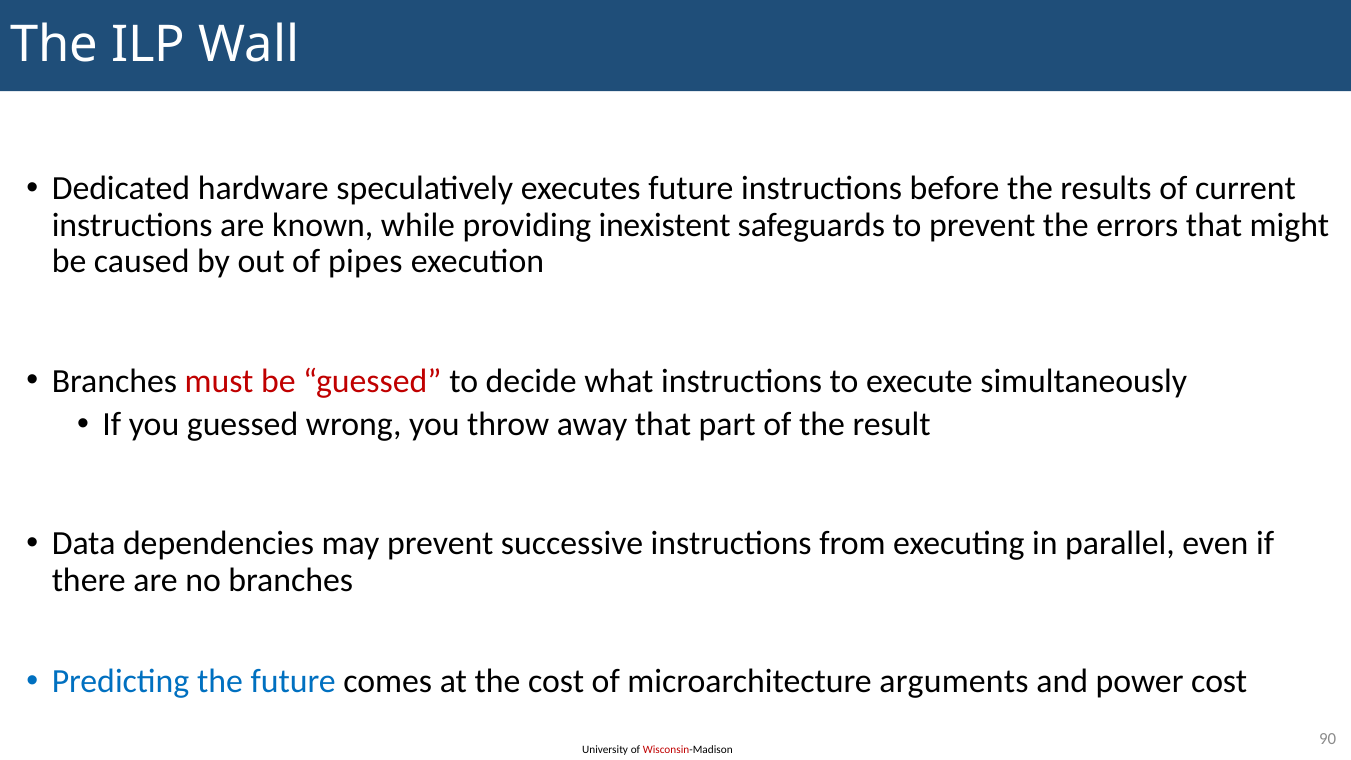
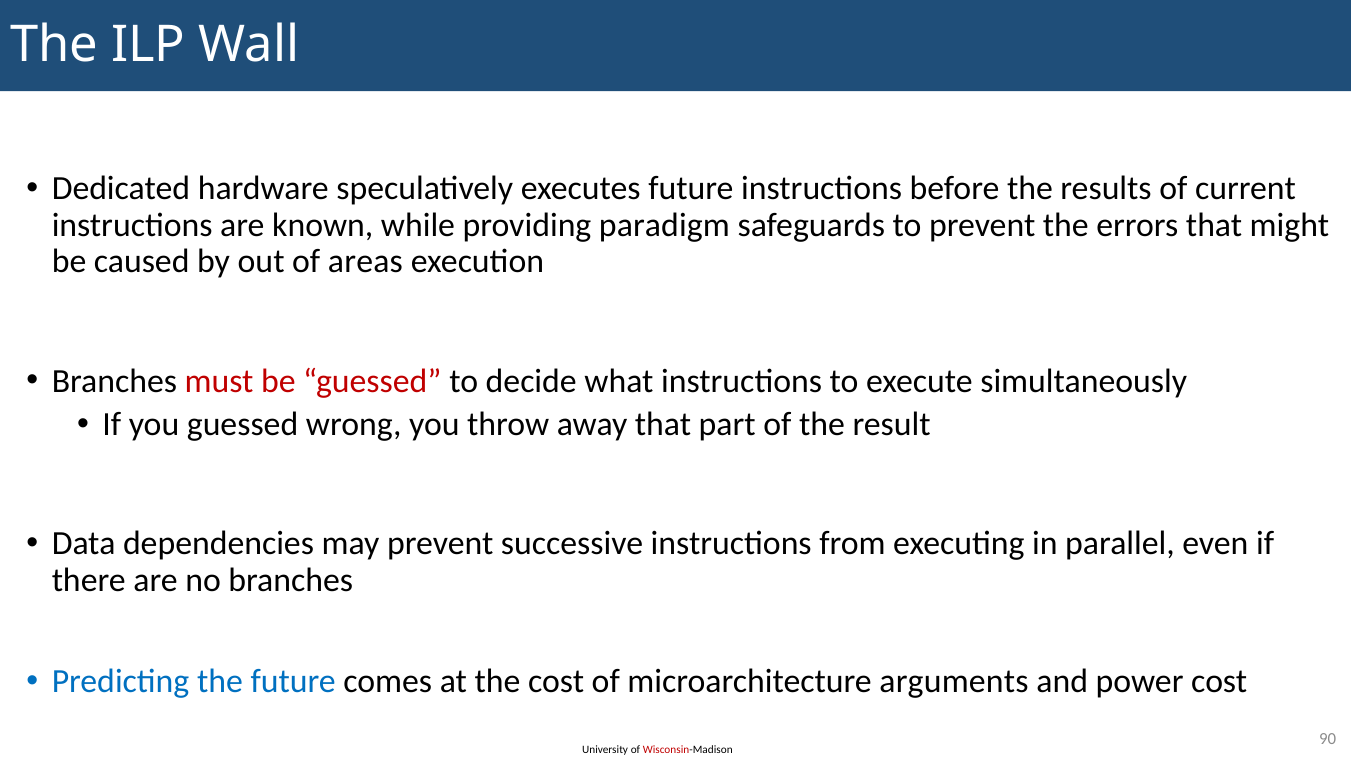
inexistent: inexistent -> paradigm
pipes: pipes -> areas
